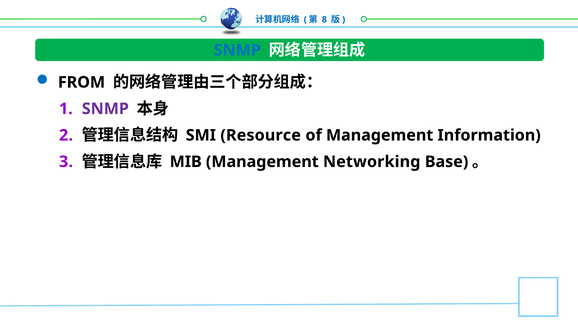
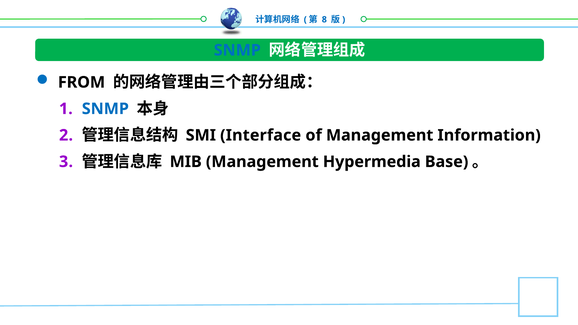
SNMP at (105, 109) colour: purple -> blue
Resource: Resource -> Interface
Networking: Networking -> Hypermedia
